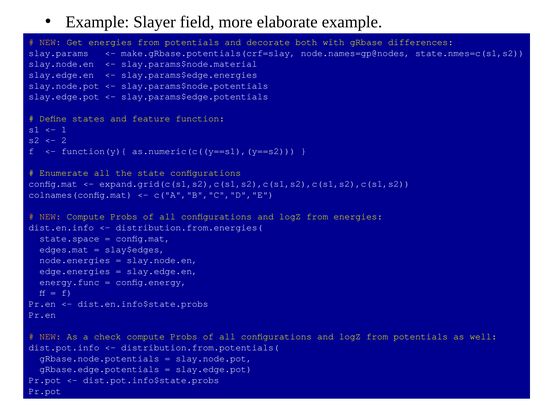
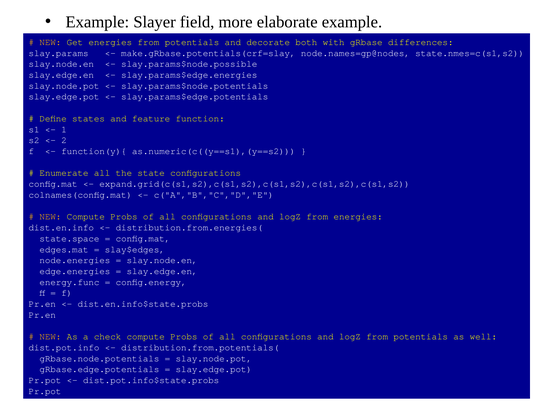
slay.params$node.material: slay.params$node.material -> slay.params$node.possible
